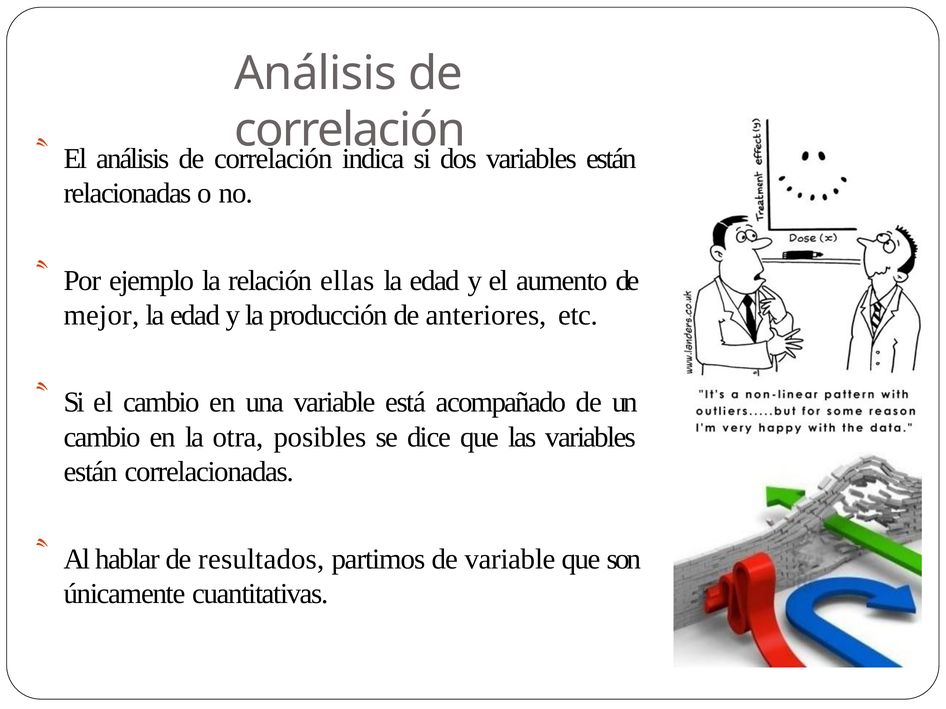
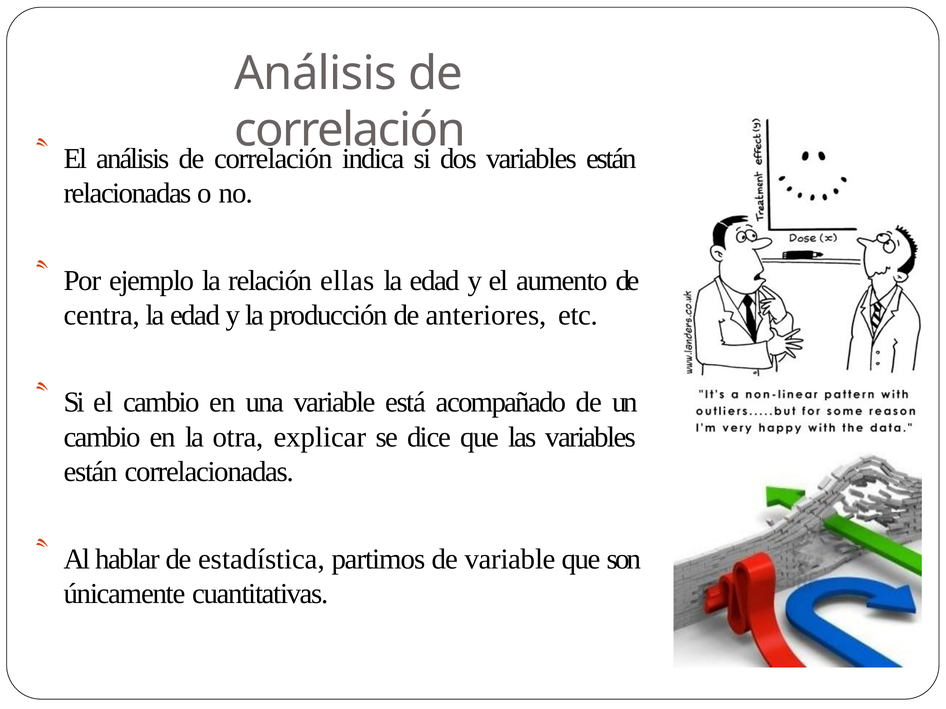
mejor: mejor -> centra
posibles: posibles -> explicar
resultados: resultados -> estadística
